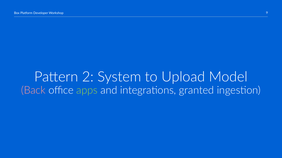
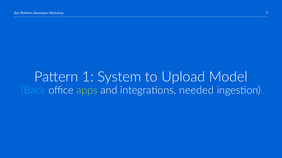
2: 2 -> 1
Back colour: pink -> light blue
granted: granted -> needed
